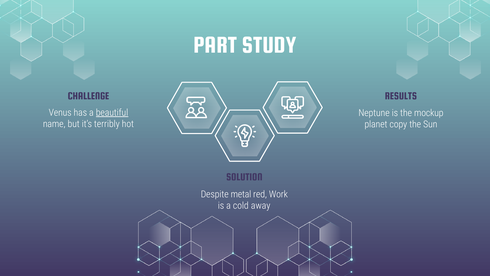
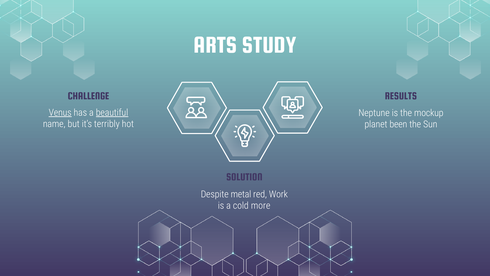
PART: PART -> ARTS
Venus underline: none -> present
copy: copy -> been
away: away -> more
